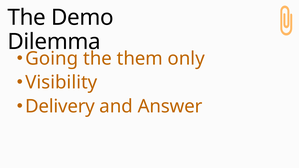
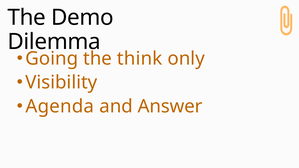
them: them -> think
Delivery: Delivery -> Agenda
